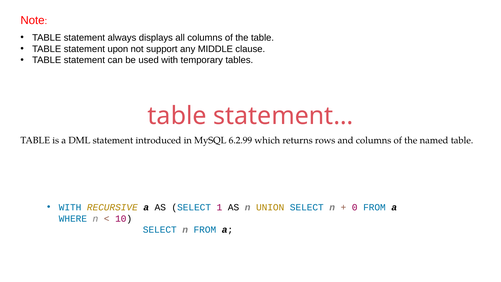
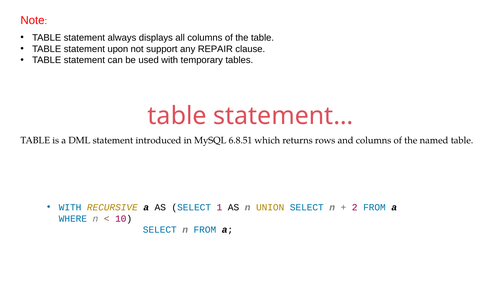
MIDDLE: MIDDLE -> REPAIR
6.2.99: 6.2.99 -> 6.8.51
0: 0 -> 2
